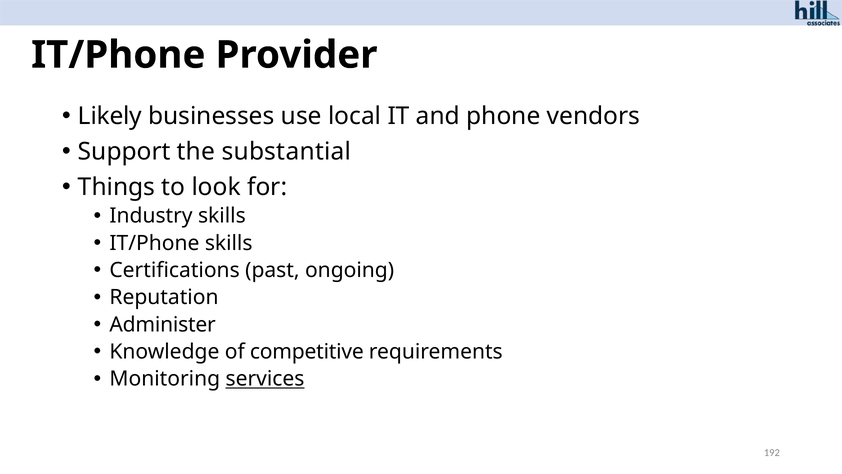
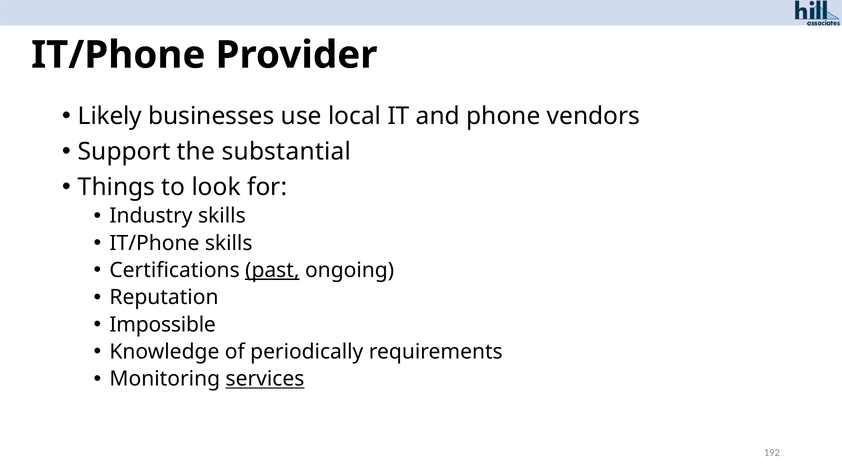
past underline: none -> present
Administer: Administer -> Impossible
competitive: competitive -> periodically
